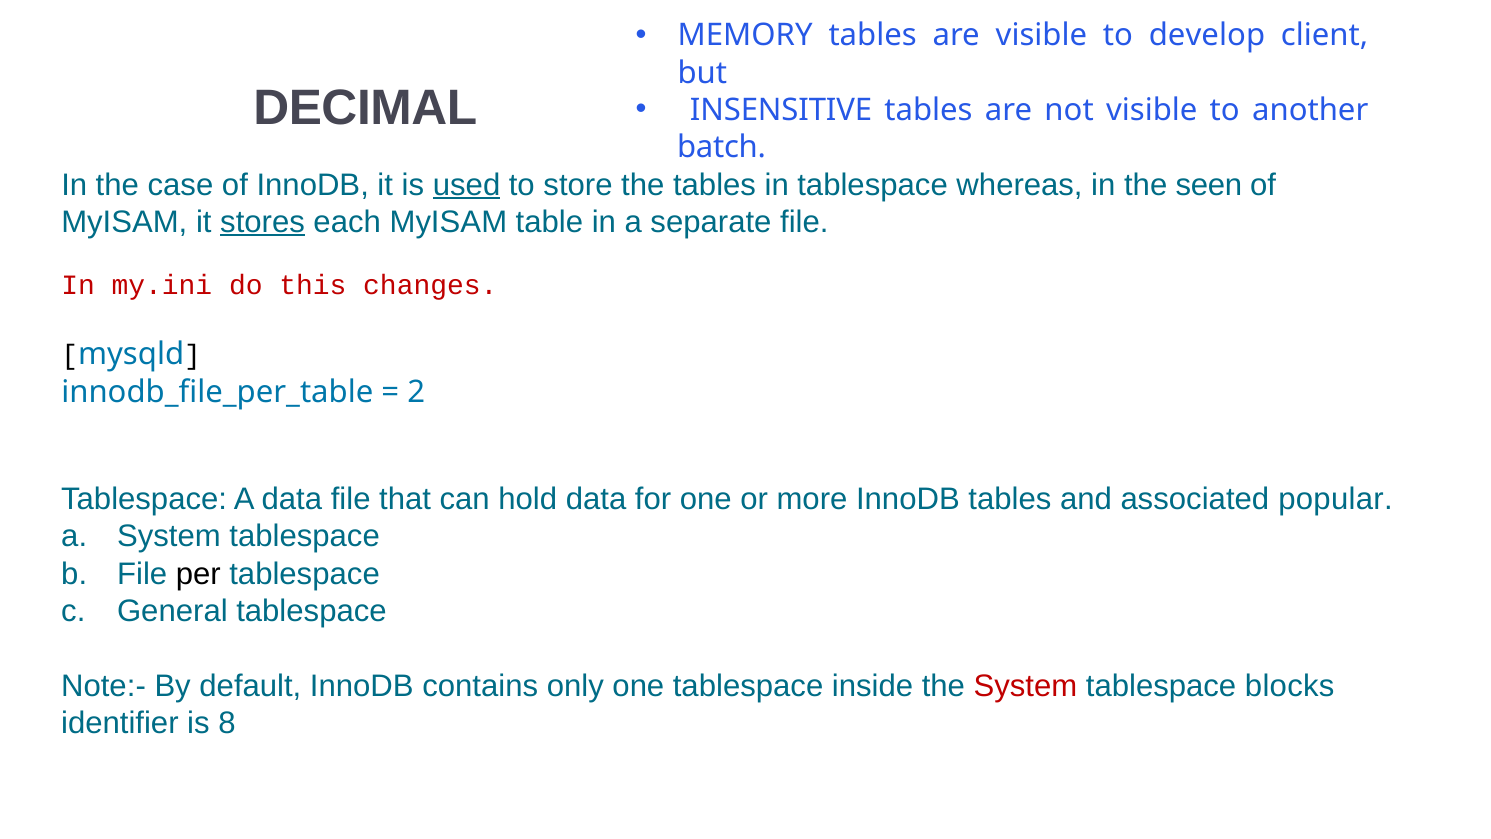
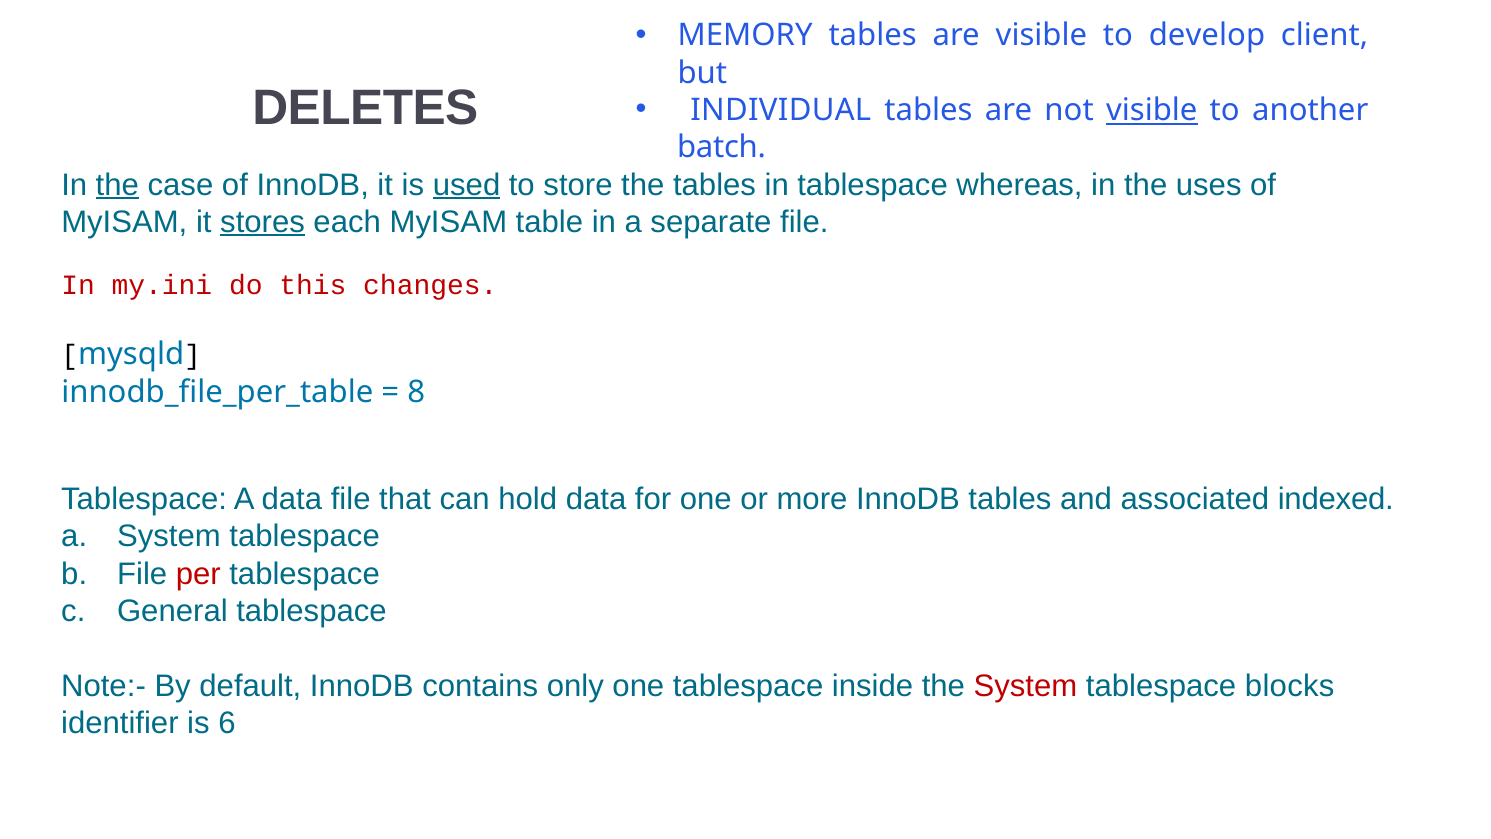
DECIMAL: DECIMAL -> DELETES
INSENSITIVE: INSENSITIVE -> INDIVIDUAL
visible at (1152, 110) underline: none -> present
the at (117, 185) underline: none -> present
seen: seen -> uses
2: 2 -> 8
popular: popular -> indexed
per colour: black -> red
8: 8 -> 6
